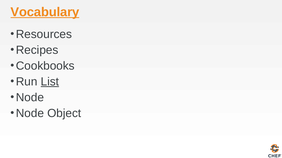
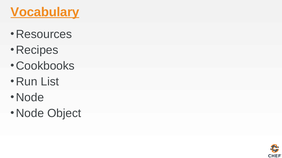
List underline: present -> none
